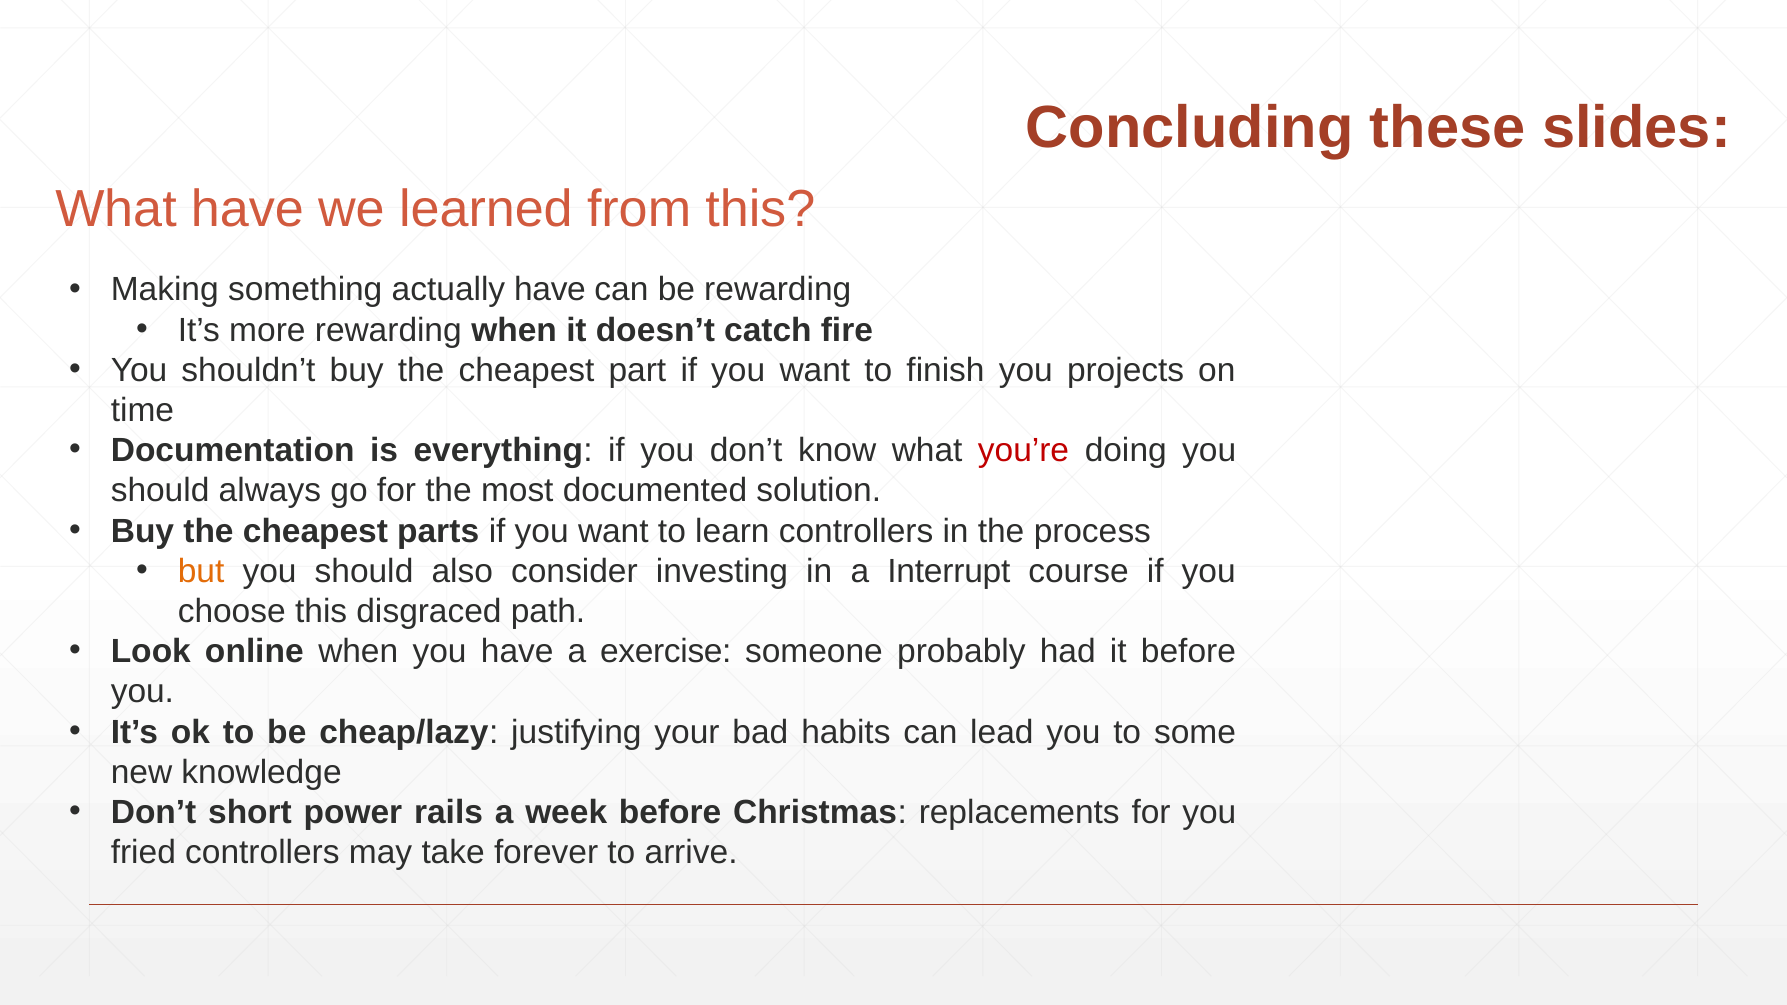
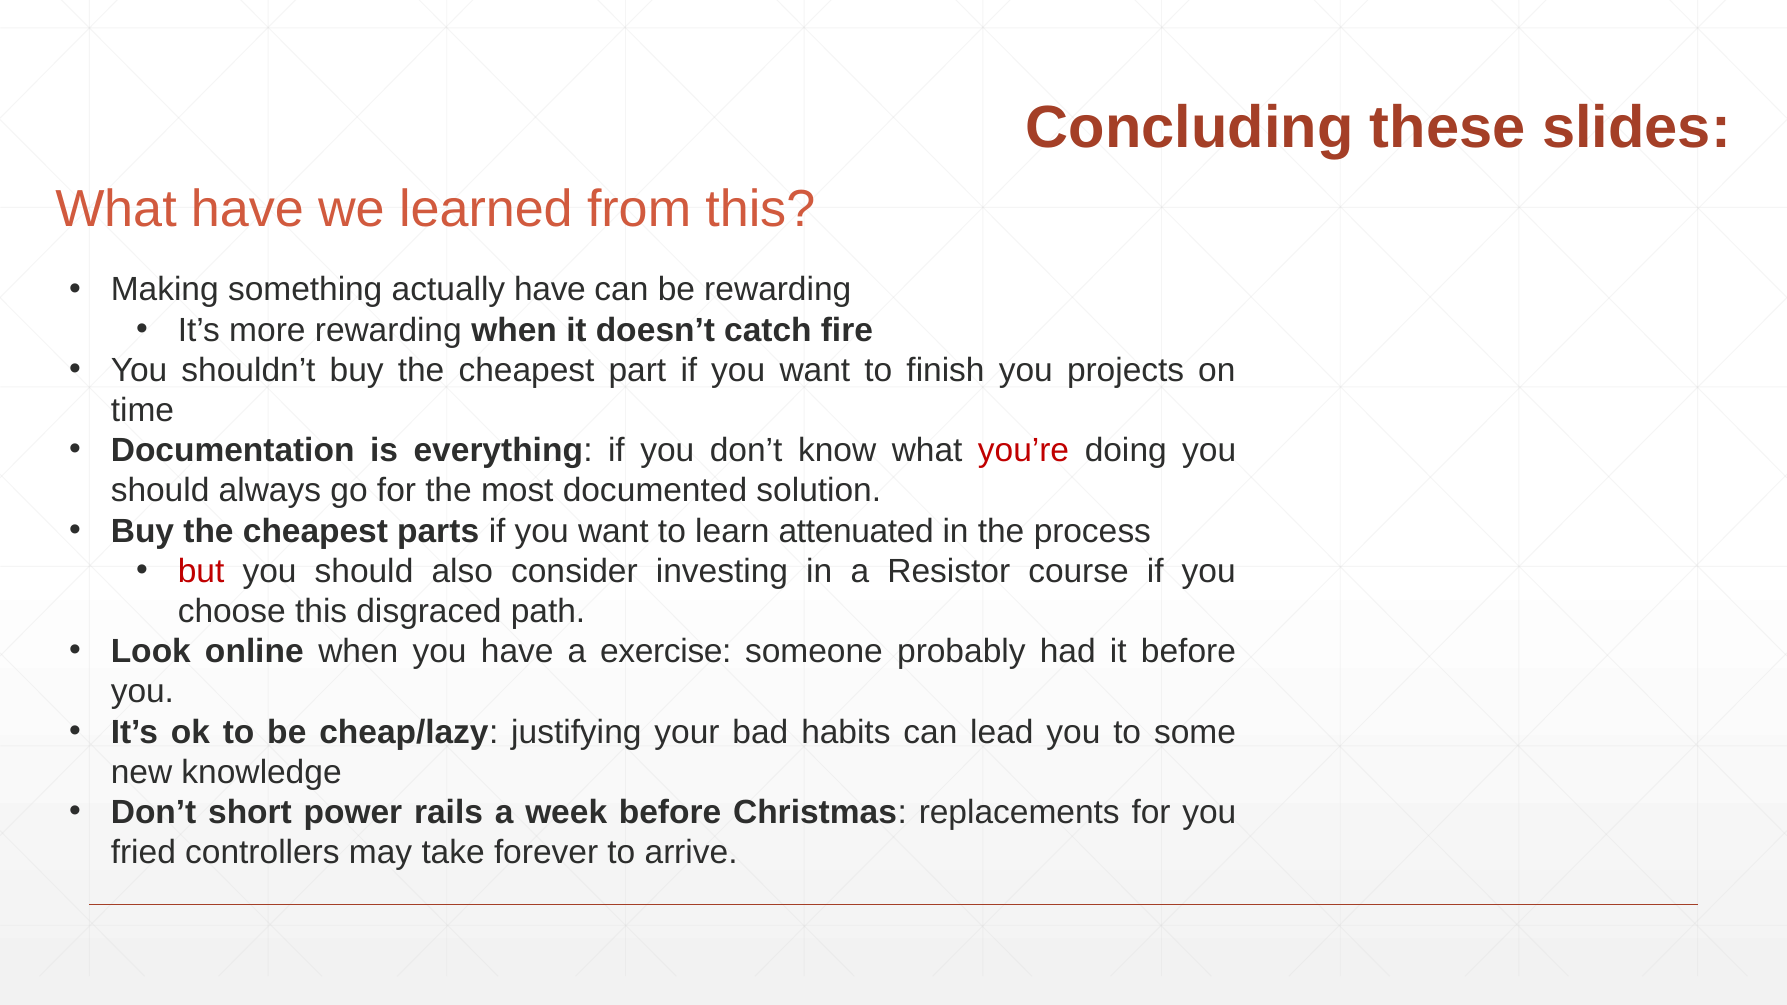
learn controllers: controllers -> attenuated
but colour: orange -> red
Interrupt: Interrupt -> Resistor
